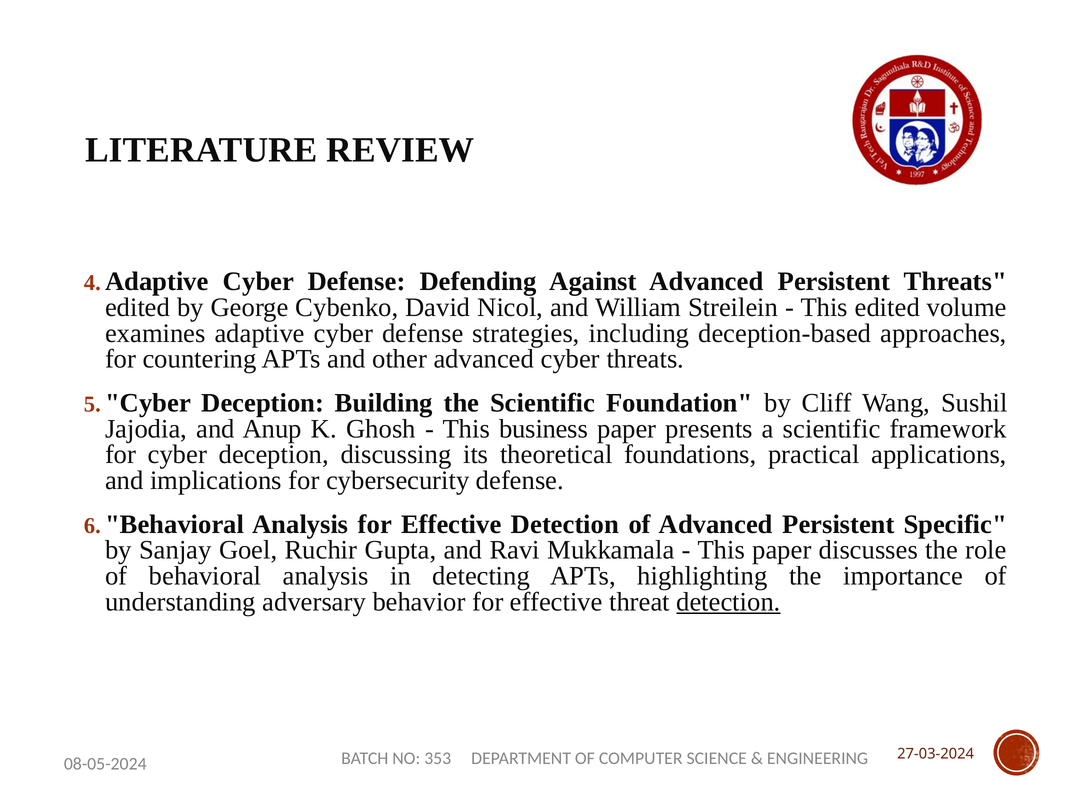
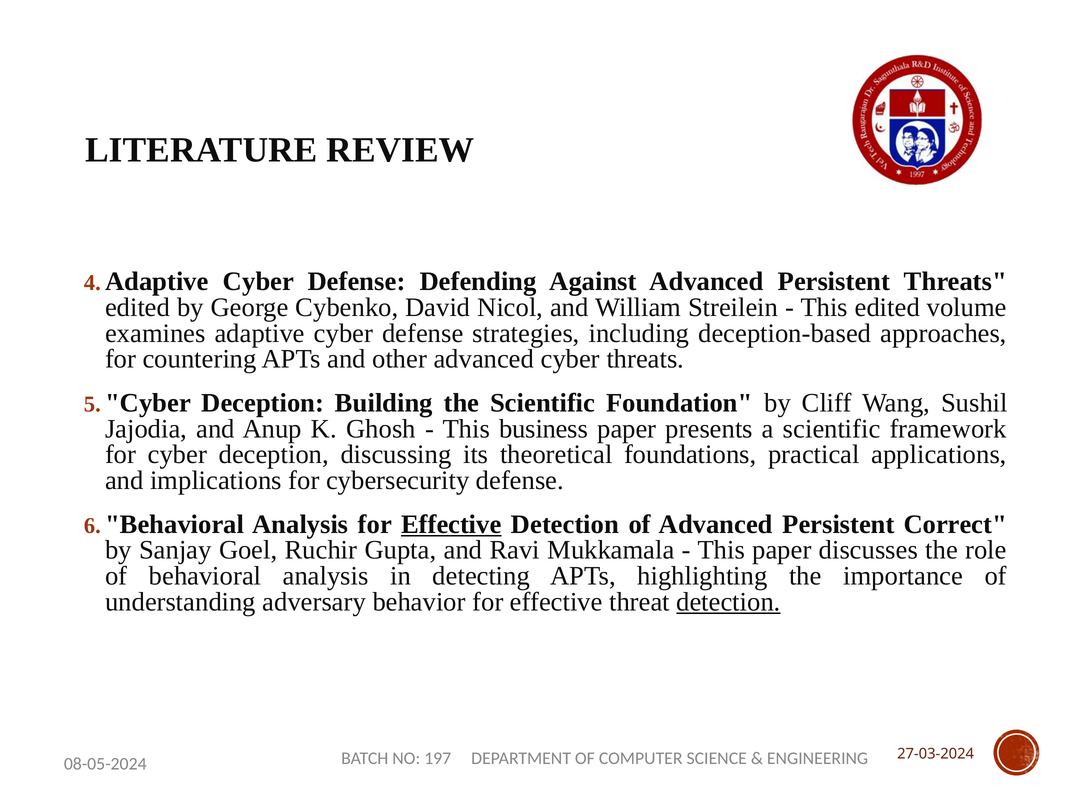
Effective at (451, 524) underline: none -> present
Specific: Specific -> Correct
353: 353 -> 197
